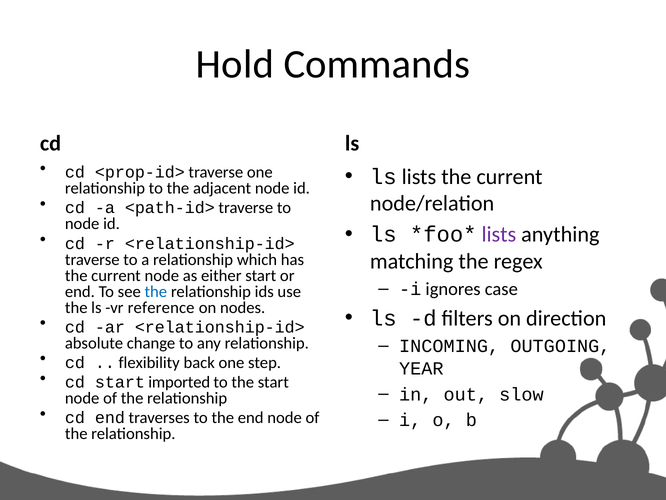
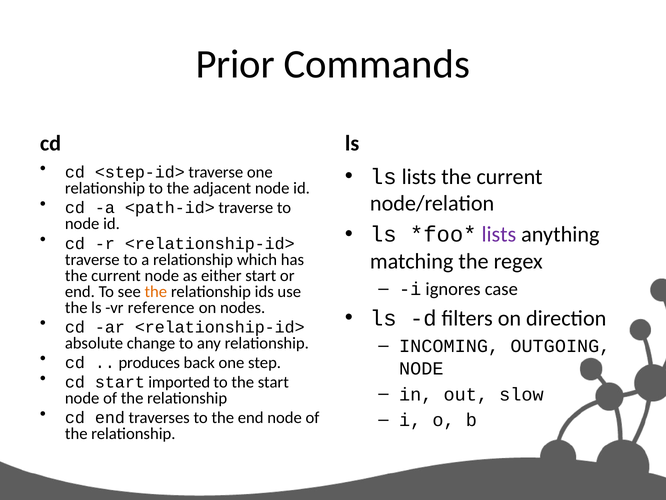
Hold: Hold -> Prior
<prop-id>: <prop-id> -> <step-id>
the at (156, 291) colour: blue -> orange
flexibility: flexibility -> produces
YEAR at (421, 368): YEAR -> NODE
